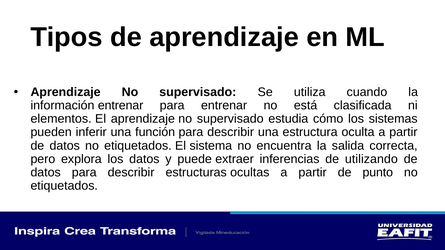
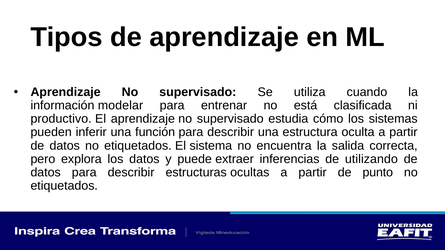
información entrenar: entrenar -> modelar
elementos: elementos -> productivo
